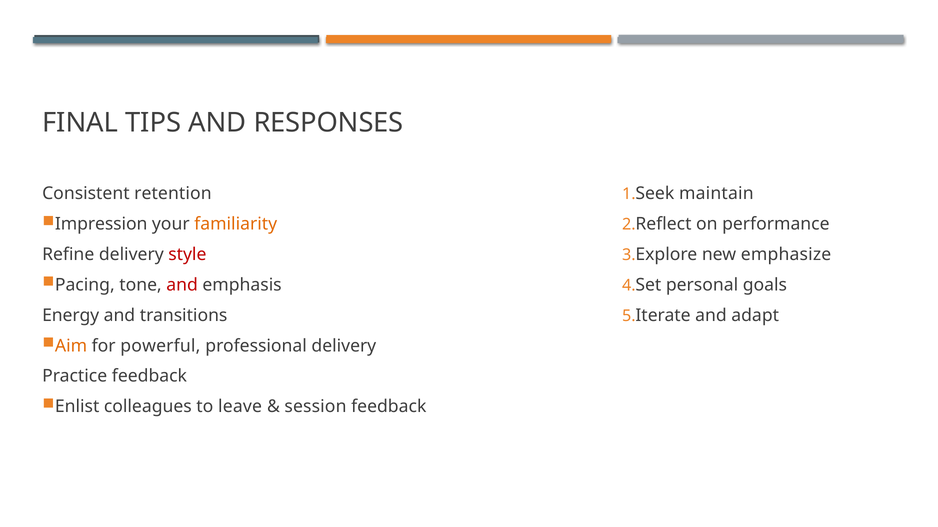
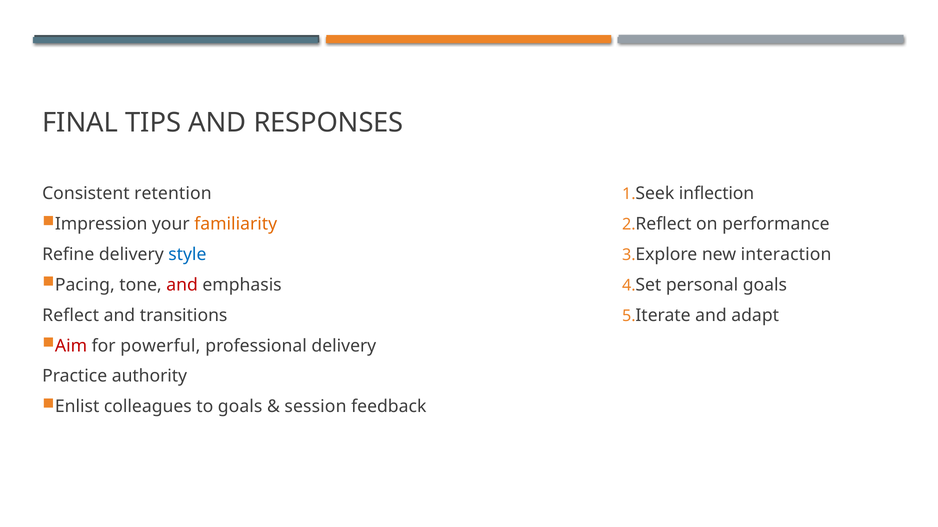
maintain: maintain -> inflection
style colour: red -> blue
emphasize: emphasize -> interaction
Energy: Energy -> Reflect
Aim colour: orange -> red
Practice feedback: feedback -> authority
to leave: leave -> goals
